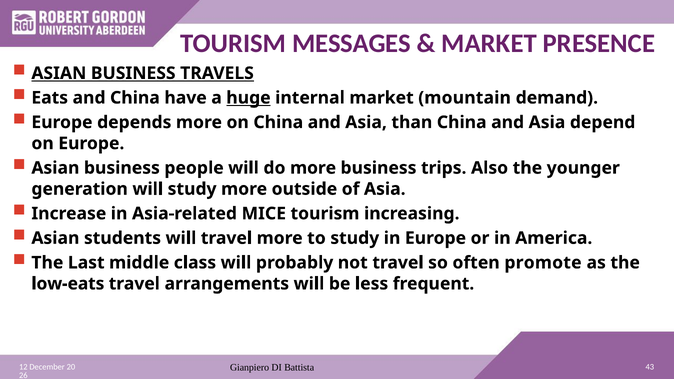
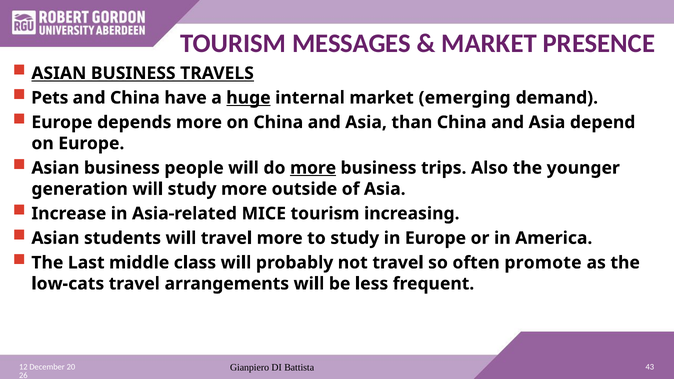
Eats: Eats -> Pets
mountain: mountain -> emerging
more at (313, 168) underline: none -> present
low-eats: low-eats -> low-cats
